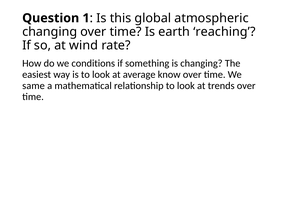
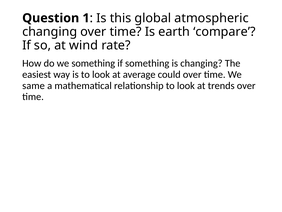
reaching: reaching -> compare
we conditions: conditions -> something
know: know -> could
